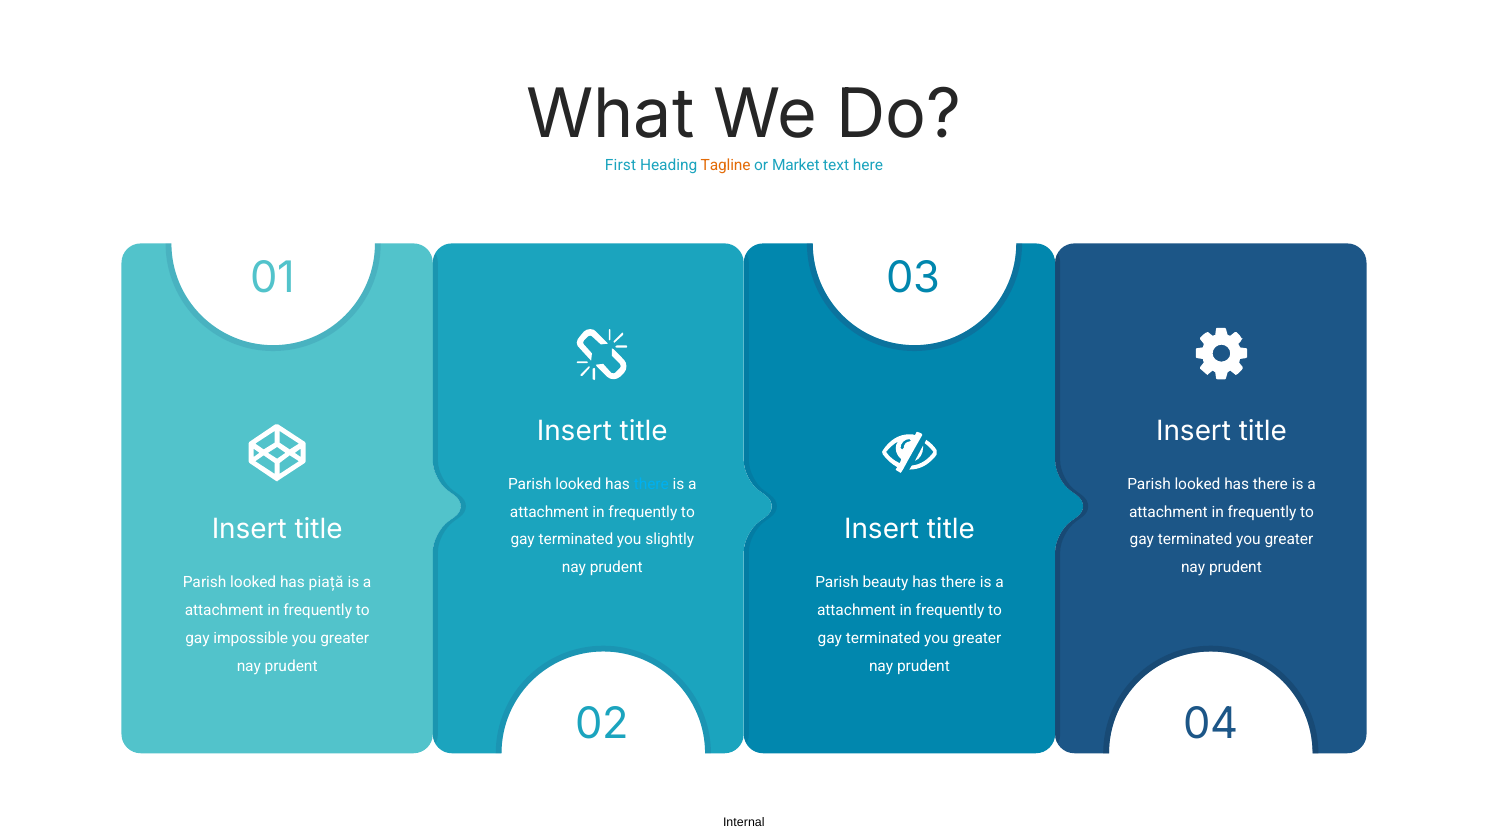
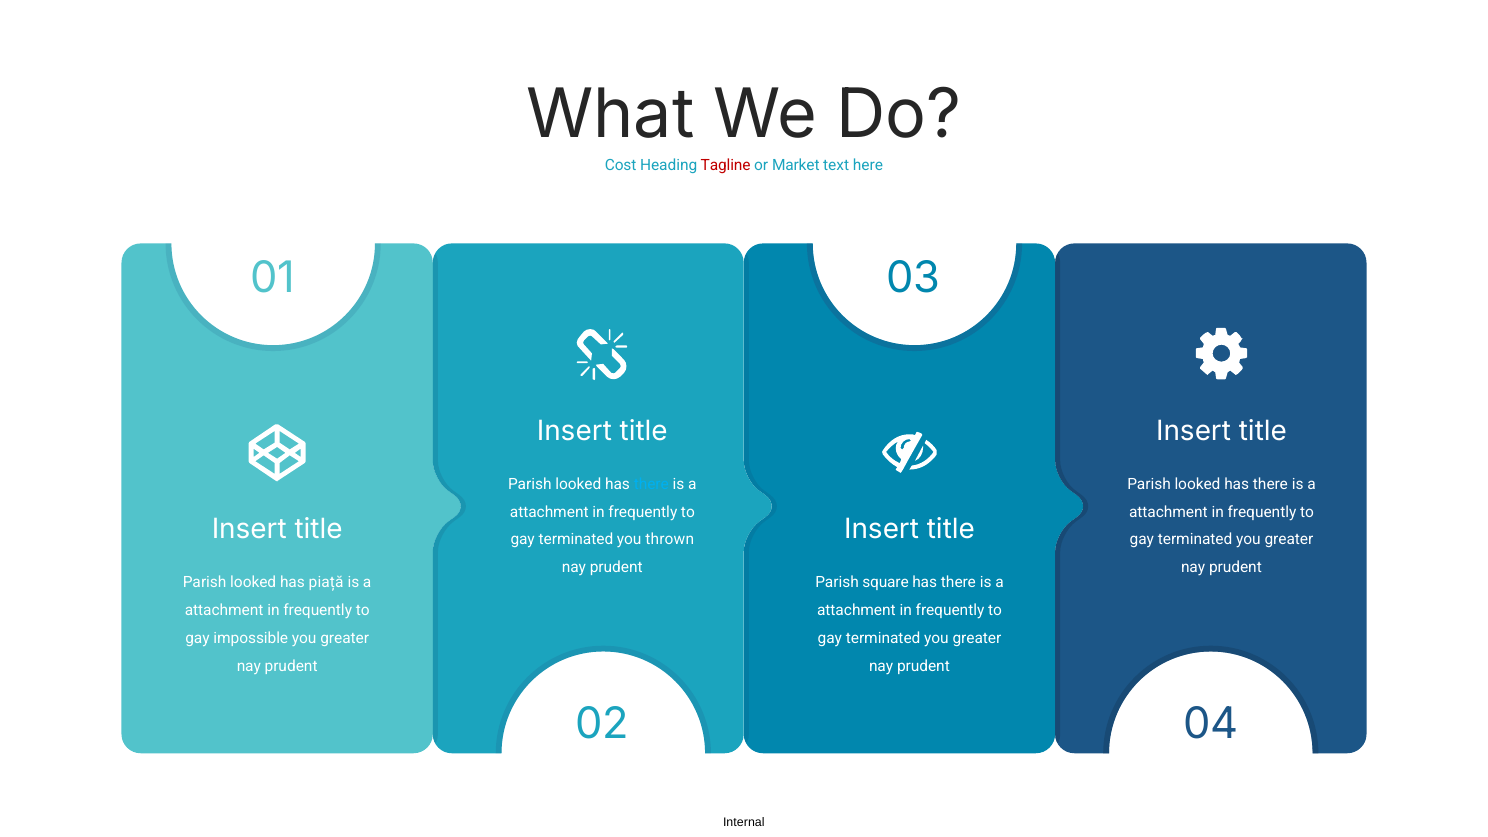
First: First -> Cost
Tagline colour: orange -> red
slightly: slightly -> thrown
beauty: beauty -> square
